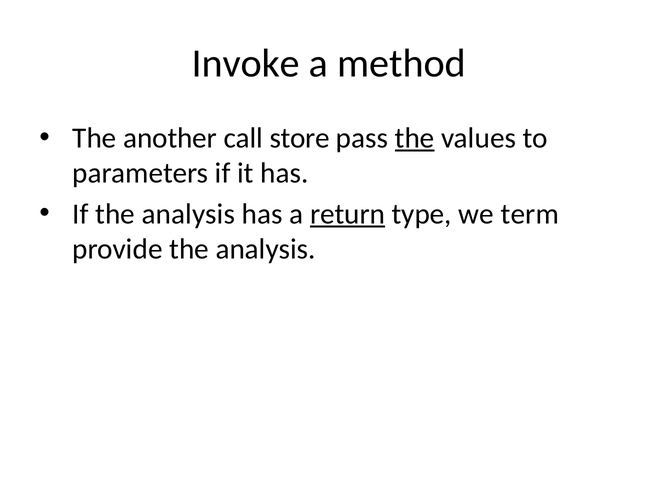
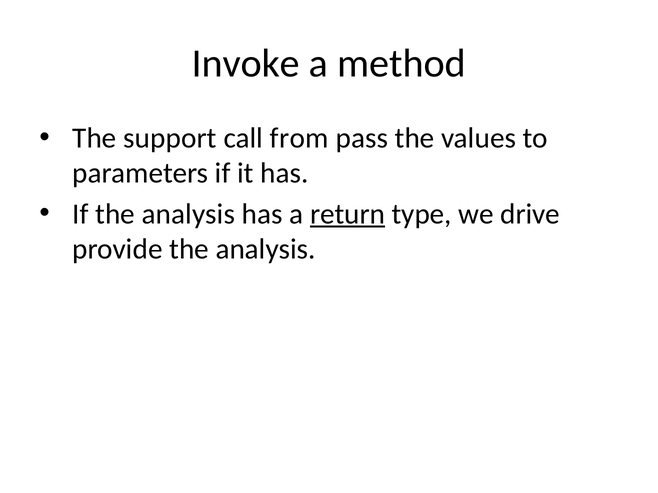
another: another -> support
store: store -> from
the at (415, 138) underline: present -> none
term: term -> drive
